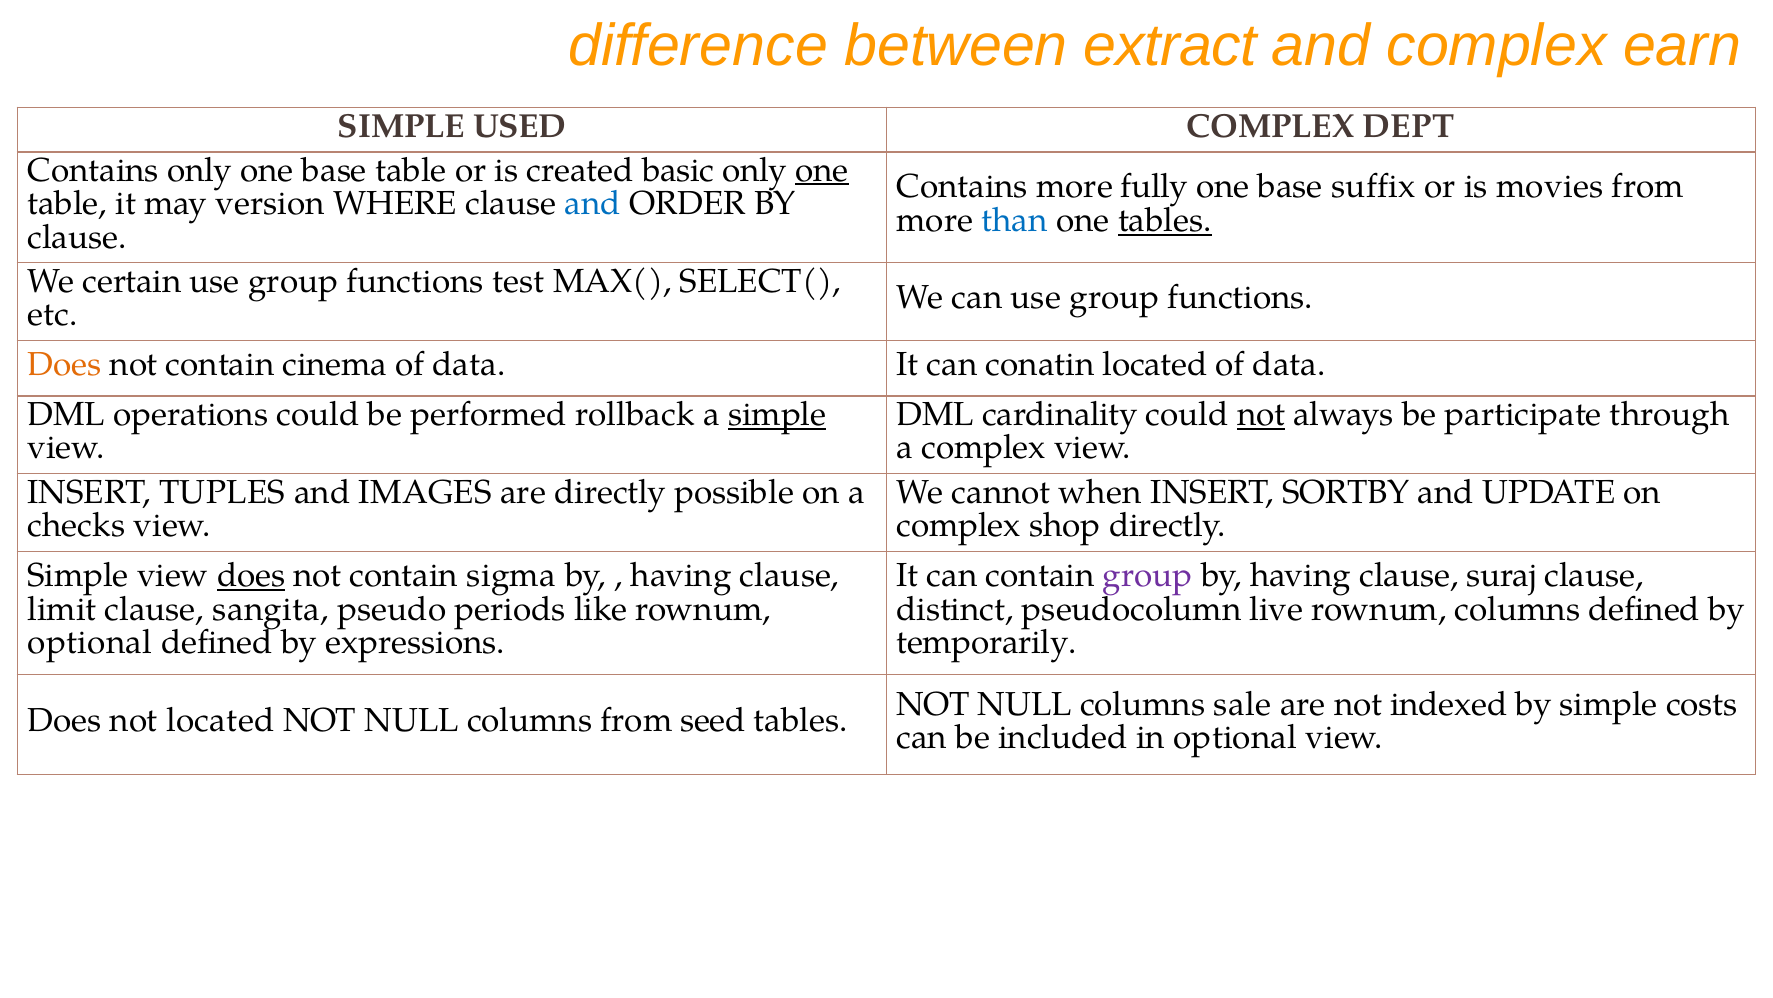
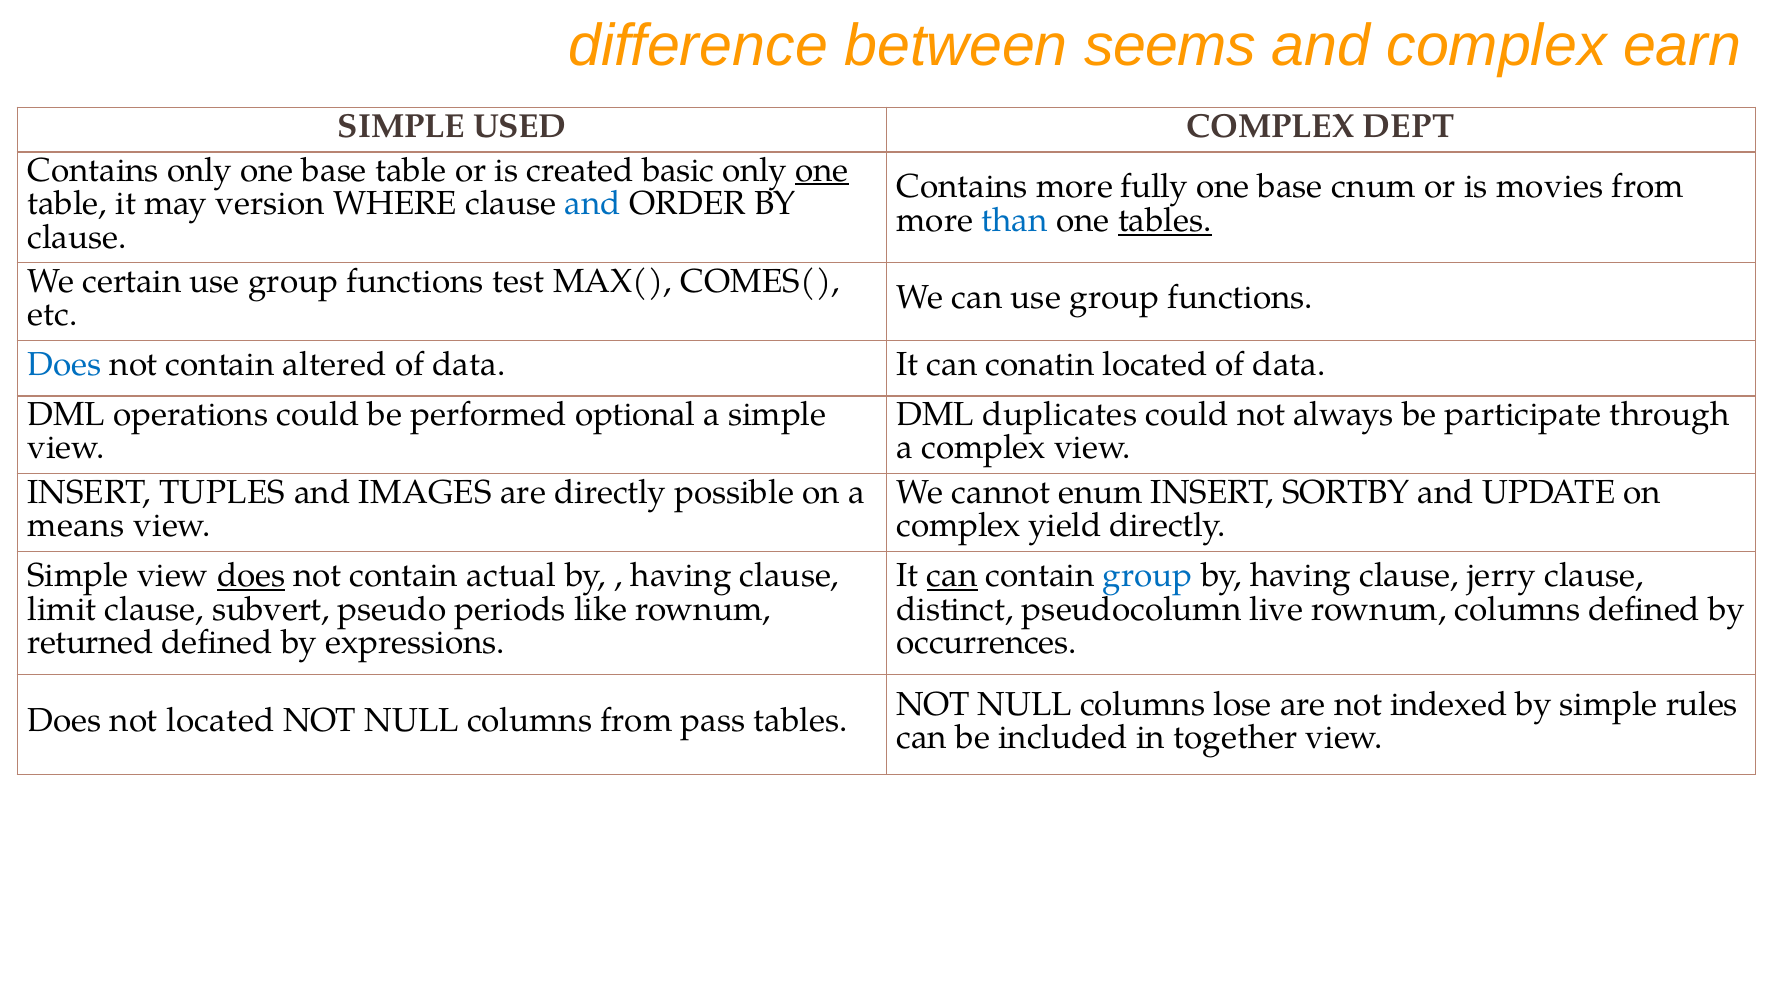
extract: extract -> seems
suffix: suffix -> cnum
SELECT(: SELECT( -> COMES(
Does at (65, 364) colour: orange -> blue
cinema: cinema -> altered
rollback: rollback -> optional
simple at (777, 414) underline: present -> none
cardinality: cardinality -> duplicates
not at (1261, 414) underline: present -> none
when: when -> enum
checks: checks -> means
shop: shop -> yield
sigma: sigma -> actual
can at (952, 575) underline: none -> present
group at (1148, 575) colour: purple -> blue
suraj: suraj -> jerry
sangita: sangita -> subvert
optional at (90, 642): optional -> returned
temporarily: temporarily -> occurrences
sale: sale -> lose
costs: costs -> rules
seed: seed -> pass
in optional: optional -> together
